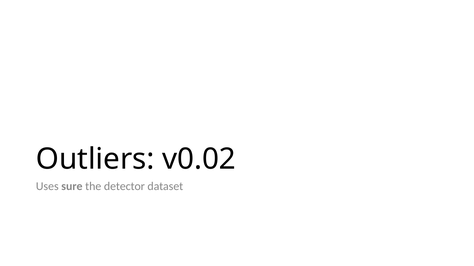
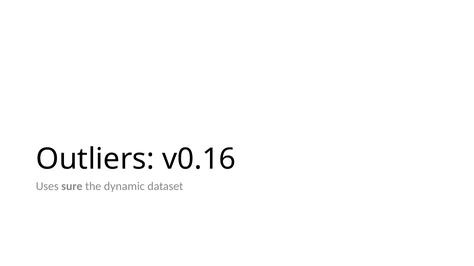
v0.02: v0.02 -> v0.16
detector: detector -> dynamic
